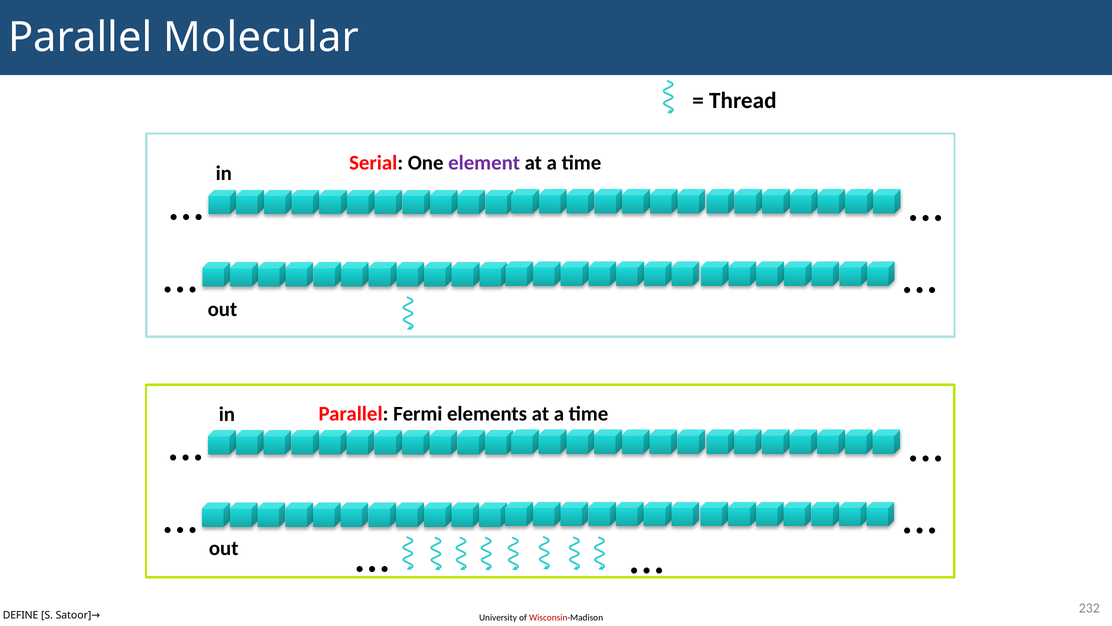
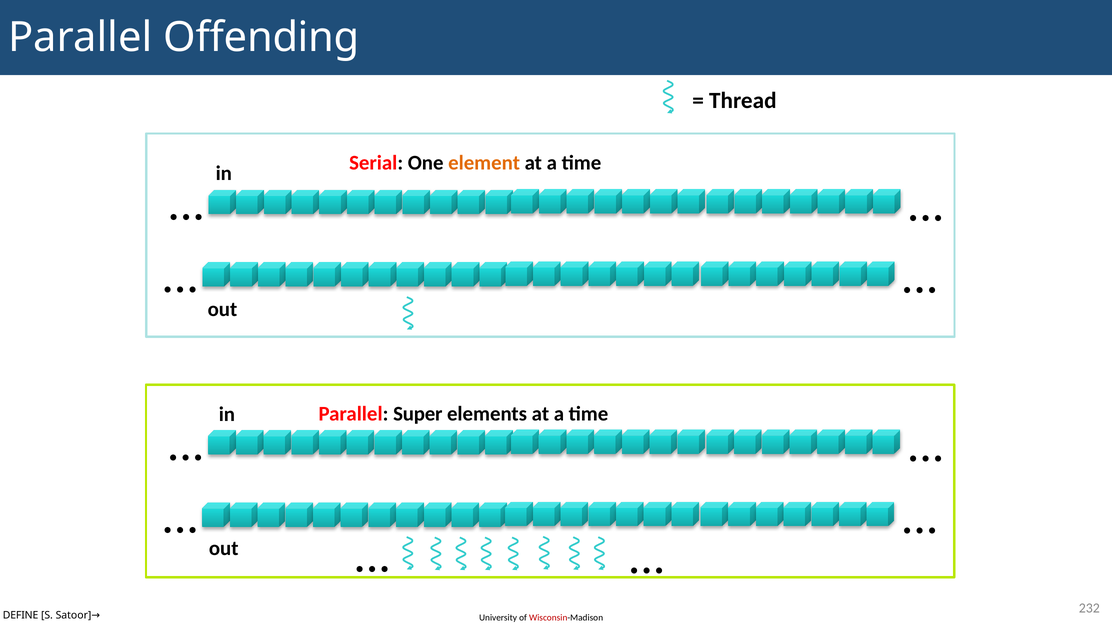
Molecular: Molecular -> Offending
element colour: purple -> orange
Fermi: Fermi -> Super
